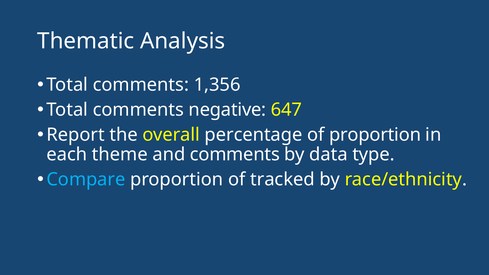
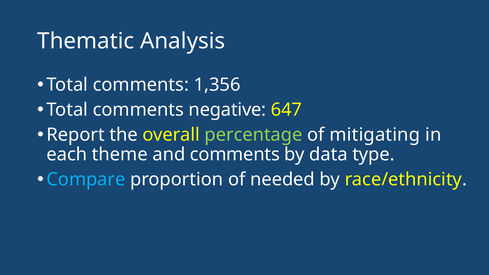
percentage colour: white -> light green
of proportion: proportion -> mitigating
tracked: tracked -> needed
